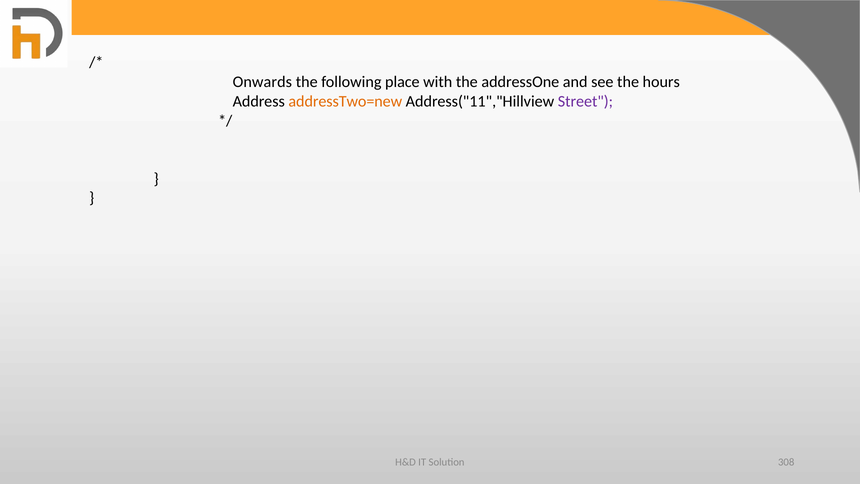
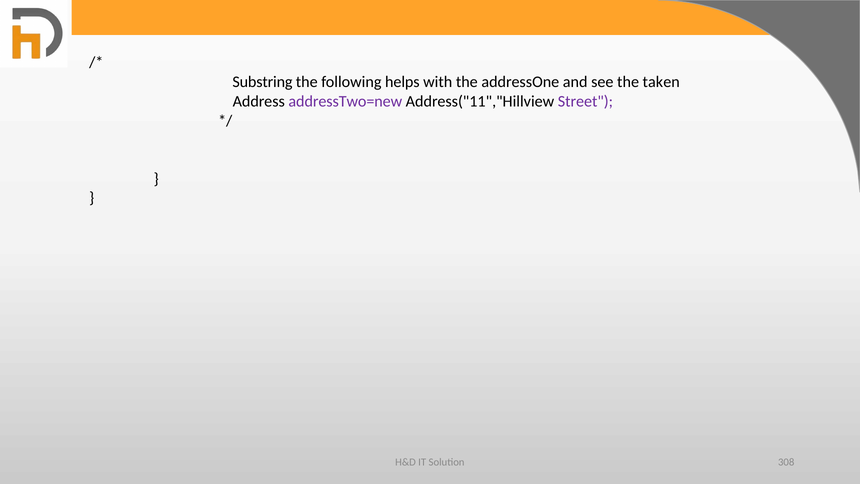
Onwards: Onwards -> Substring
place: place -> helps
hours: hours -> taken
addressTwo=new colour: orange -> purple
